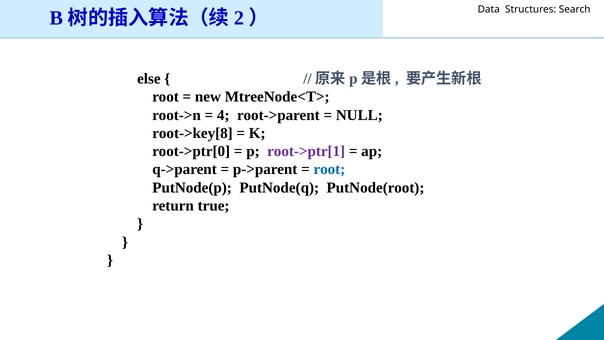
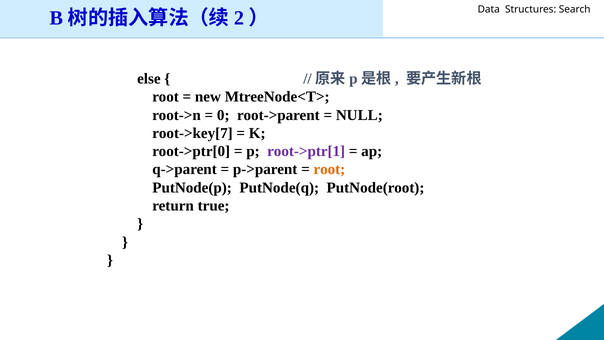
4: 4 -> 0
root->key[8: root->key[8 -> root->key[7
root at (329, 169) colour: blue -> orange
